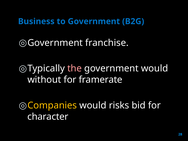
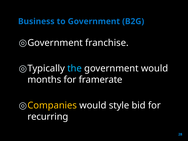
the colour: pink -> light blue
without: without -> months
risks: risks -> style
character: character -> recurring
